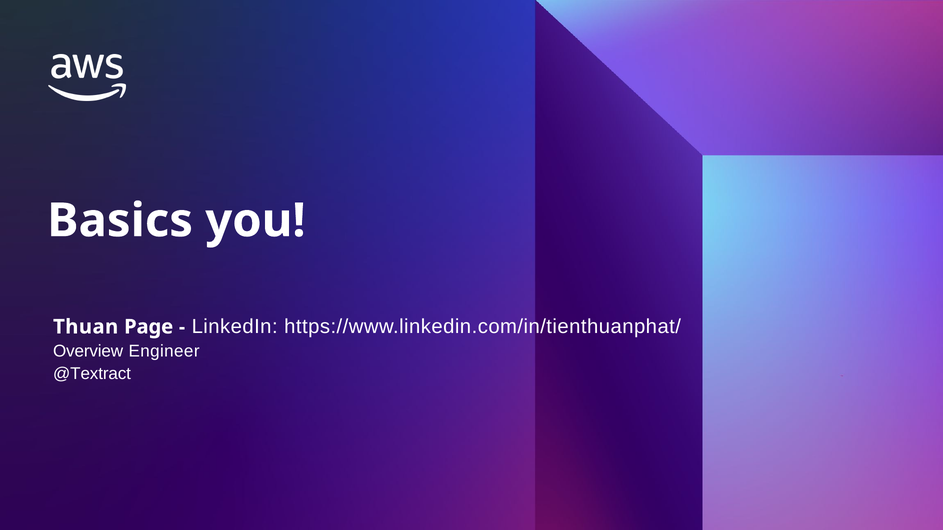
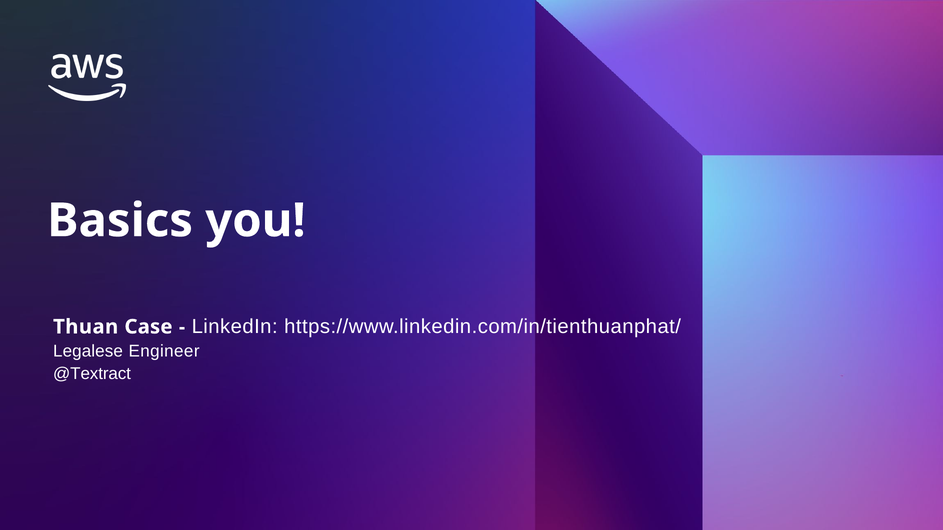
Page: Page -> Case
Overview: Overview -> Legalese
